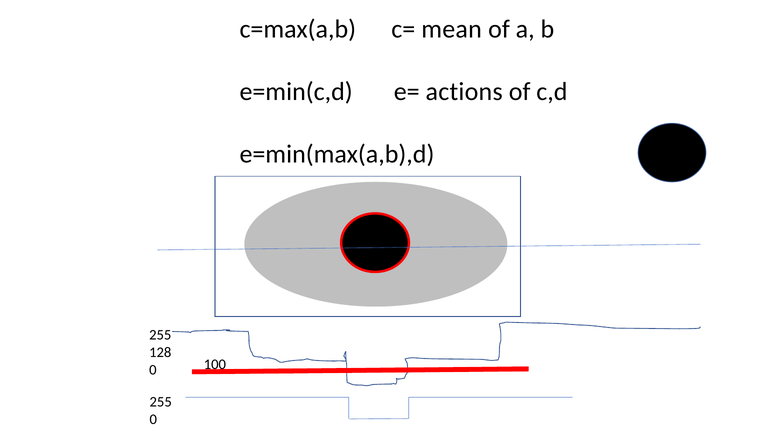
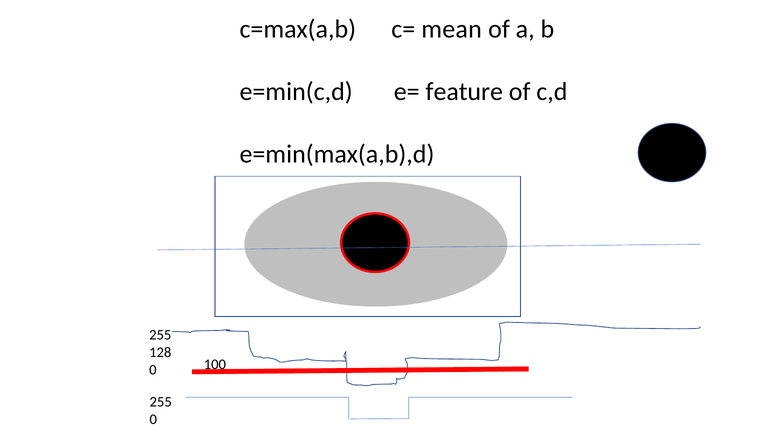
actions: actions -> feature
